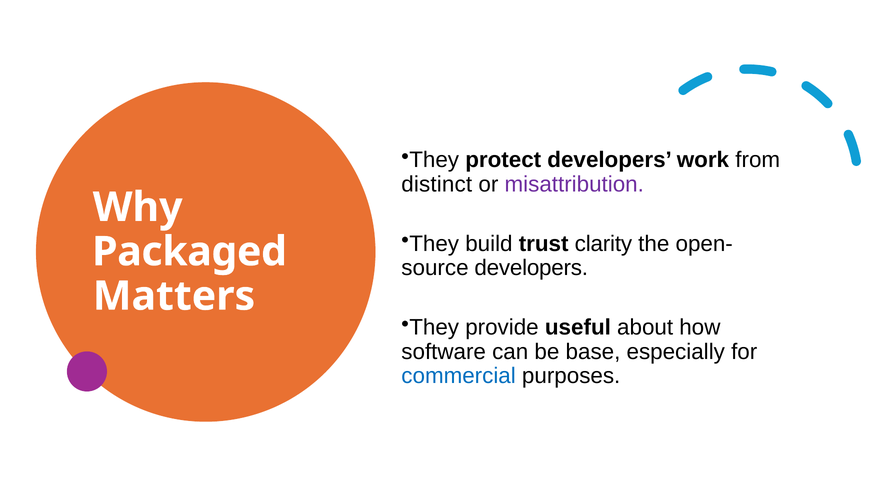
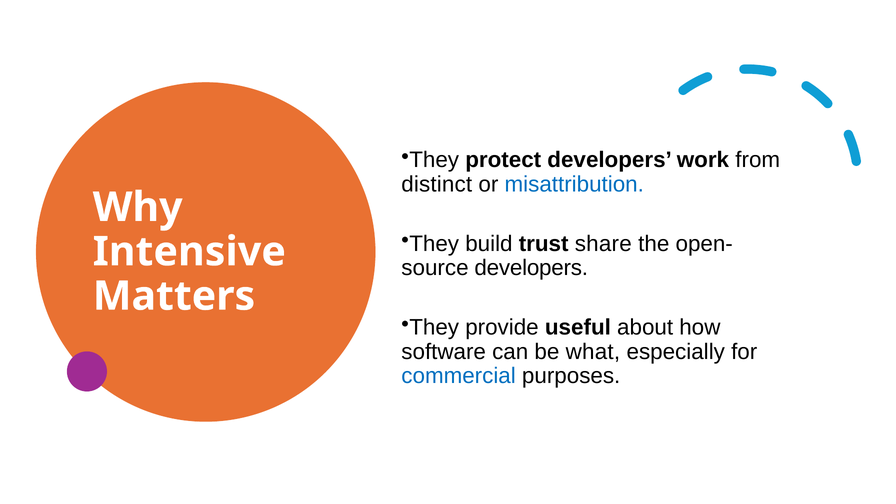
misattribution colour: purple -> blue
clarity: clarity -> share
Packaged: Packaged -> Intensive
base: base -> what
